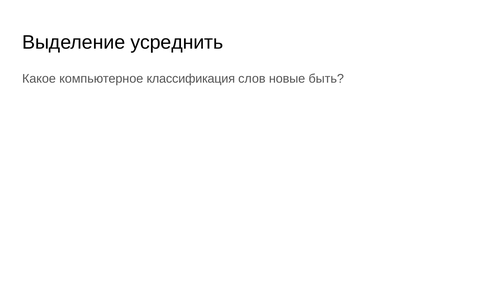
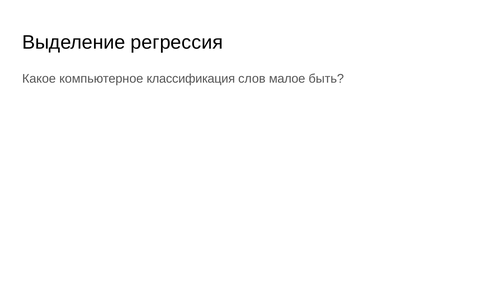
усреднить: усреднить -> регрессия
новые: новые -> малое
